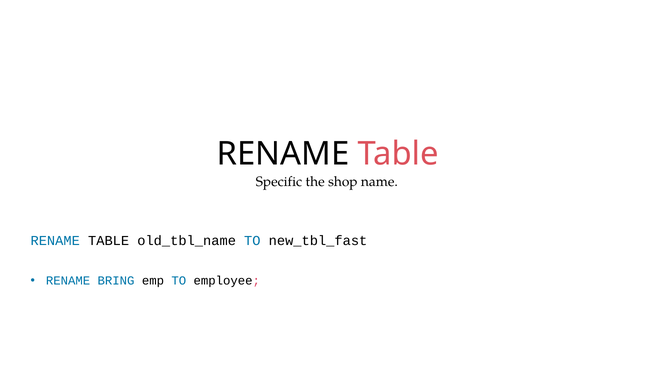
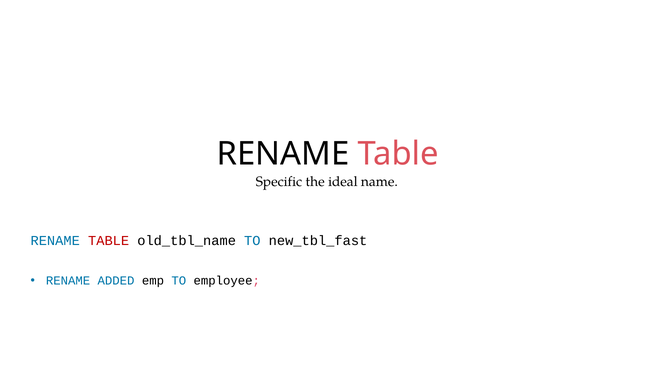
shop: shop -> ideal
TABLE at (109, 241) colour: black -> red
BRING: BRING -> ADDED
